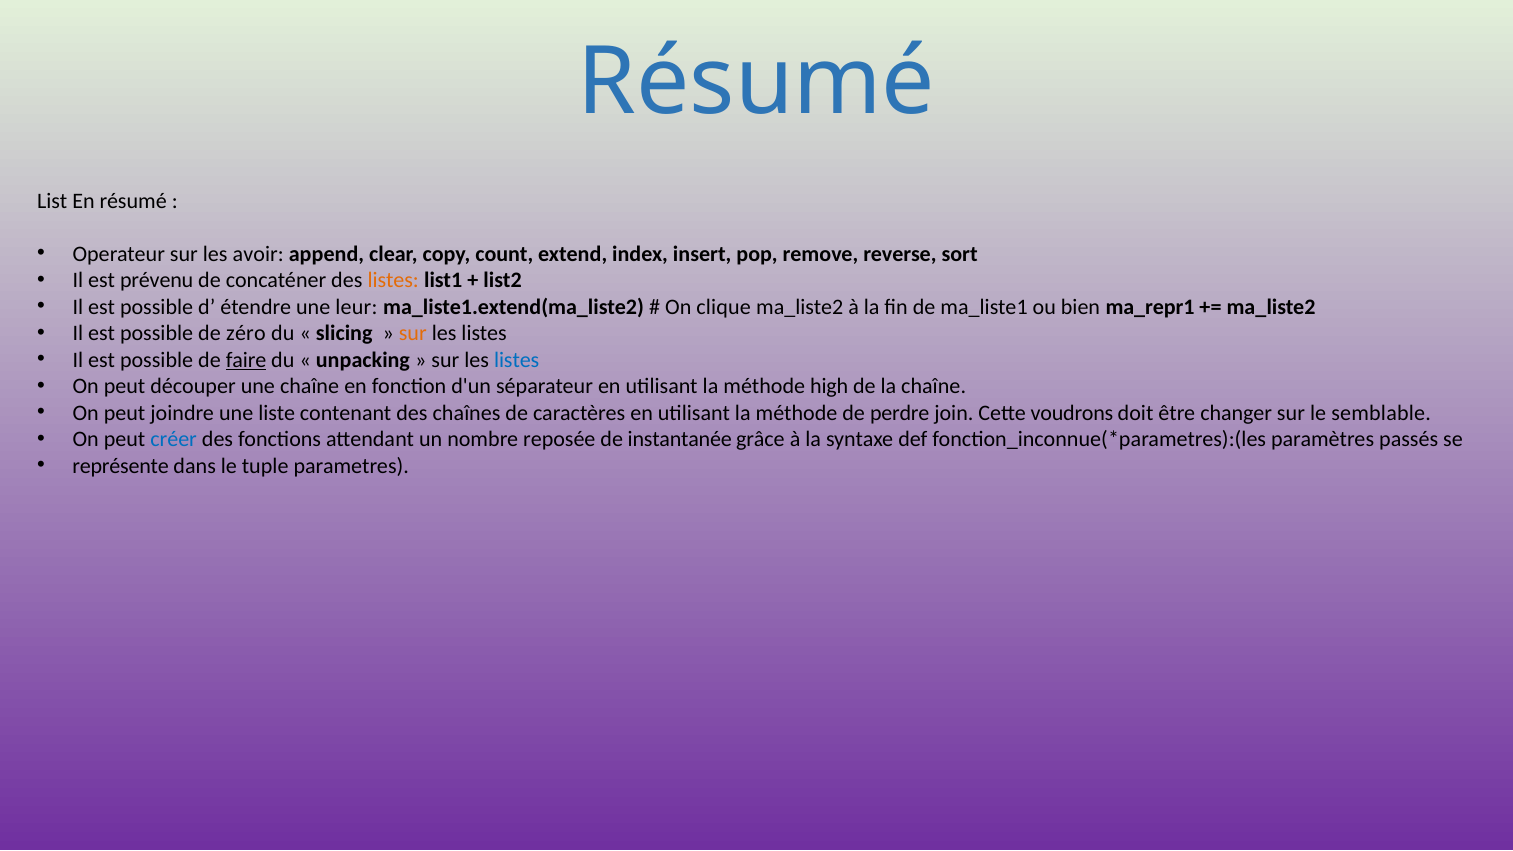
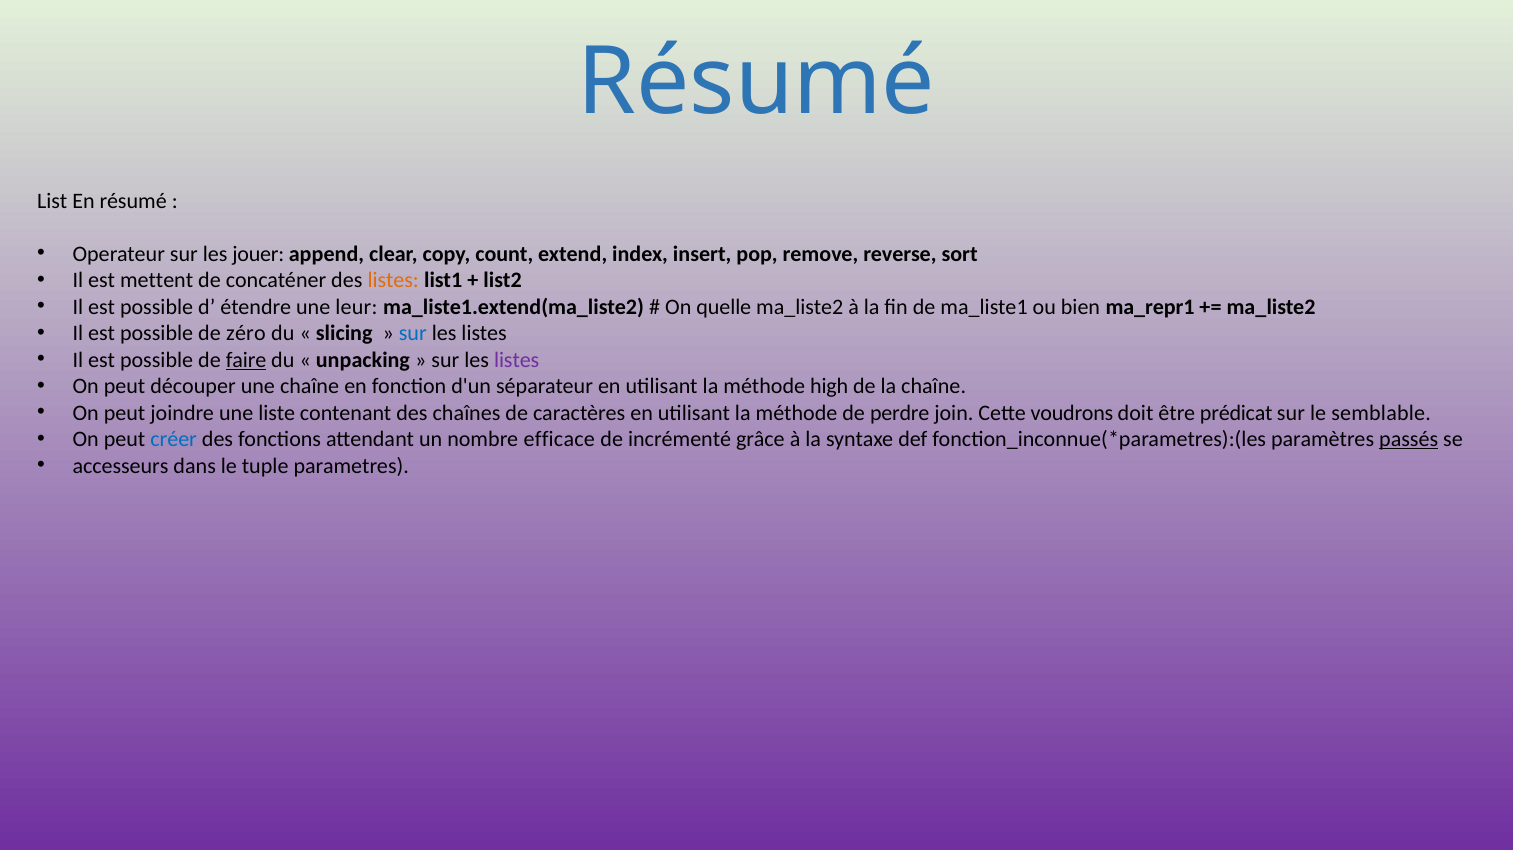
avoir: avoir -> jouer
prévenu: prévenu -> mettent
clique: clique -> quelle
sur at (413, 333) colour: orange -> blue
listes at (517, 360) colour: blue -> purple
changer: changer -> prédicat
reposée: reposée -> efficace
instantanée: instantanée -> incrémenté
passés underline: none -> present
représente: représente -> accesseurs
